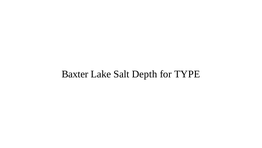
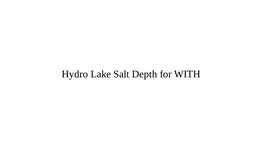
Baxter: Baxter -> Hydro
TYPE: TYPE -> WITH
